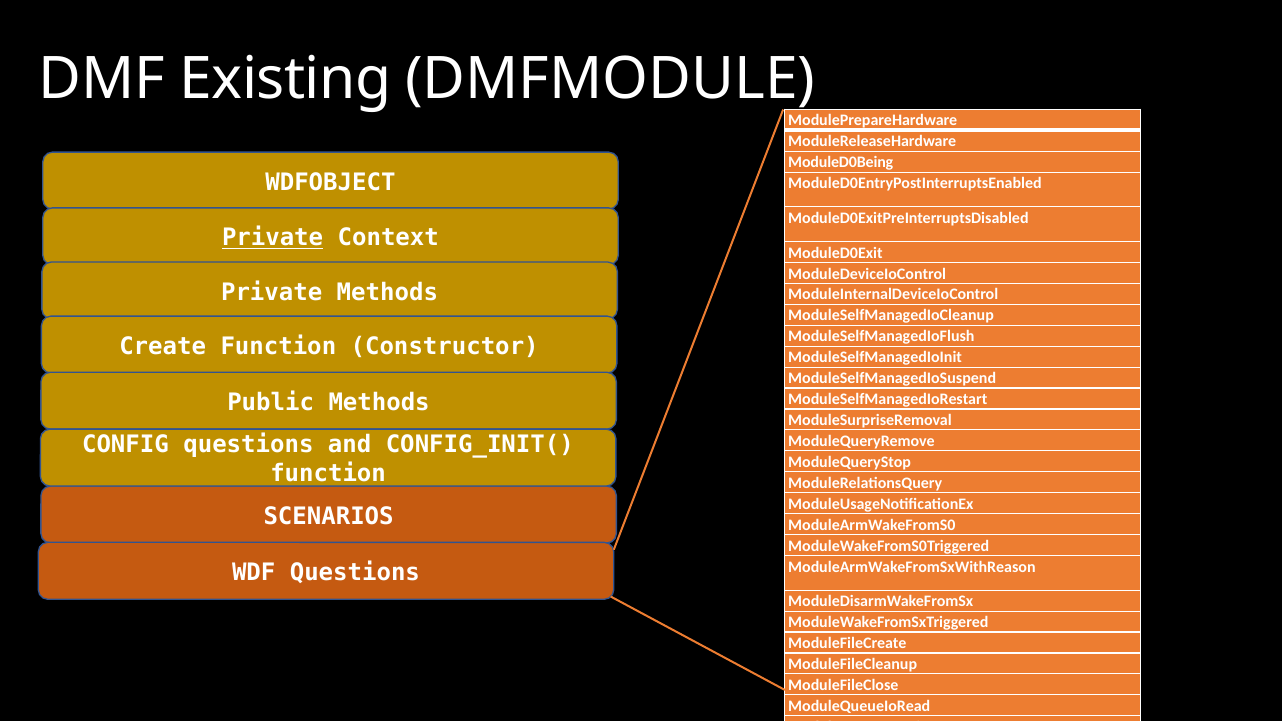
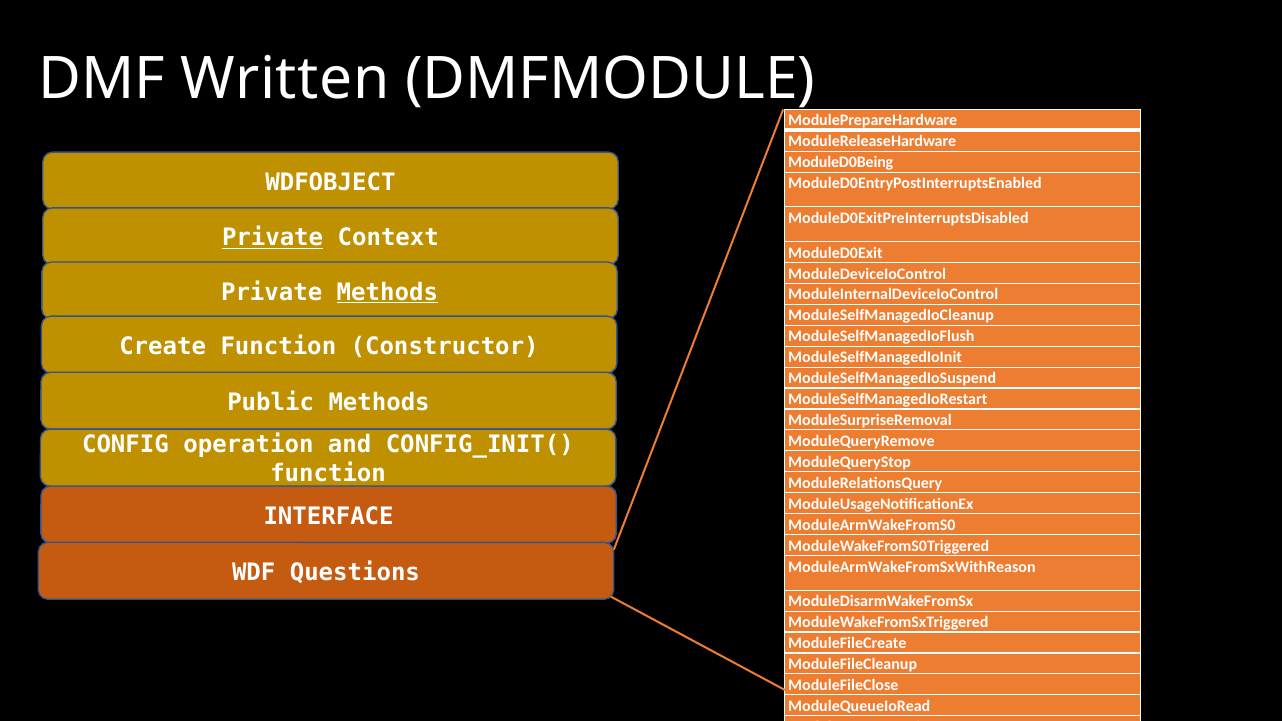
Existing: Existing -> Written
Methods at (387, 292) underline: none -> present
CONFIG questions: questions -> operation
SCENARIOS: SCENARIOS -> INTERFACE
